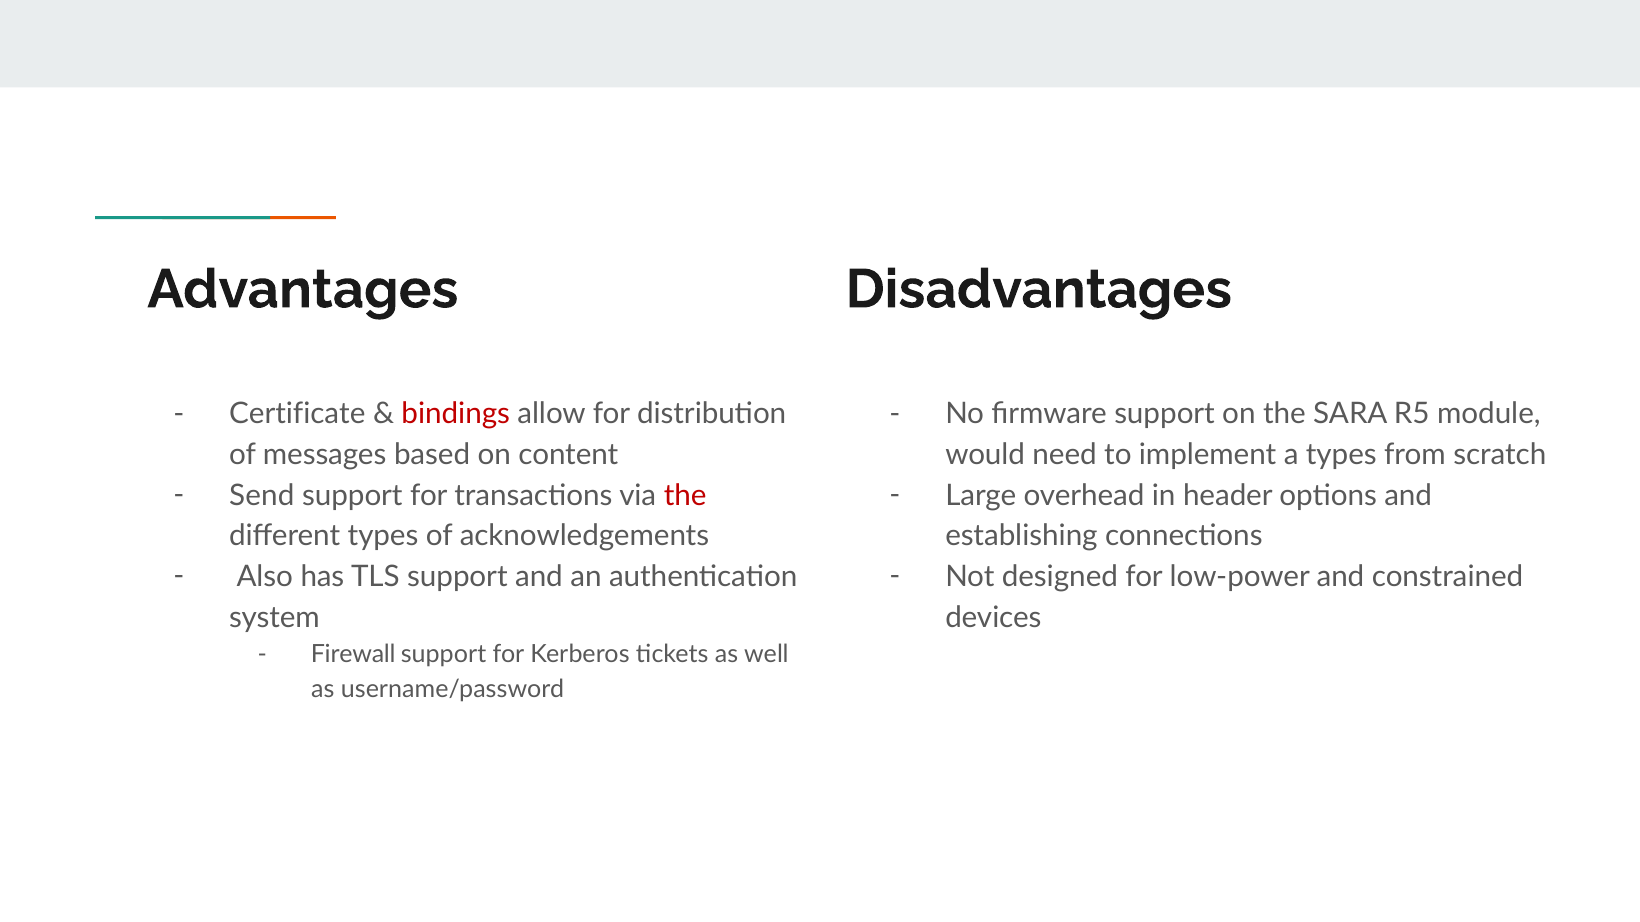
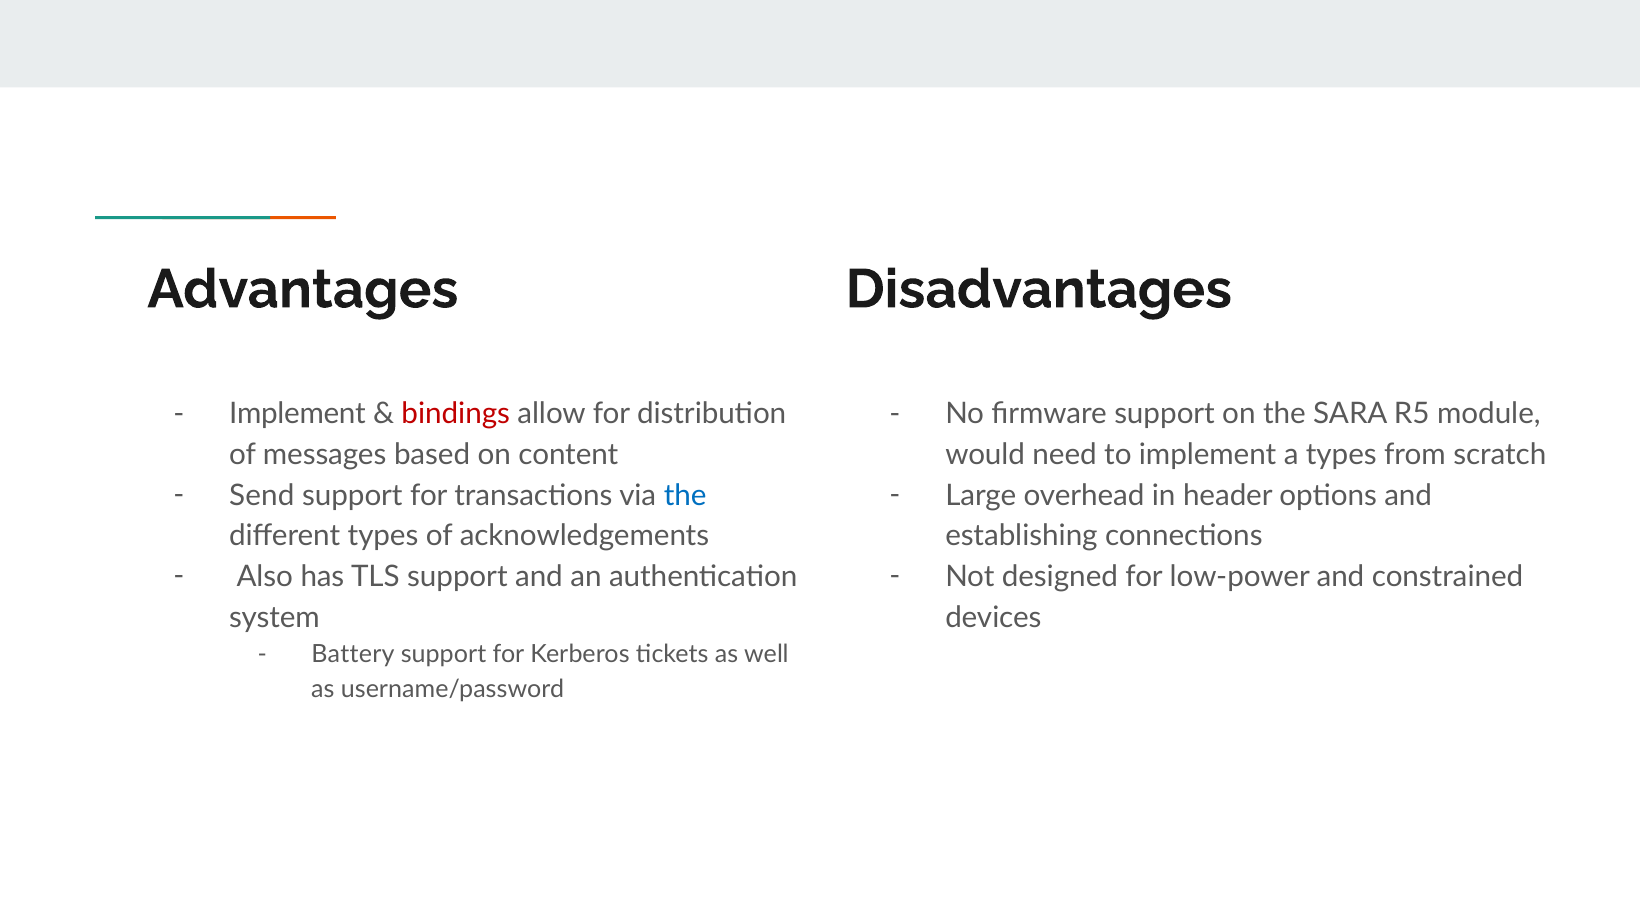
Certificate at (297, 414): Certificate -> Implement
the at (685, 496) colour: red -> blue
Firewall: Firewall -> Battery
